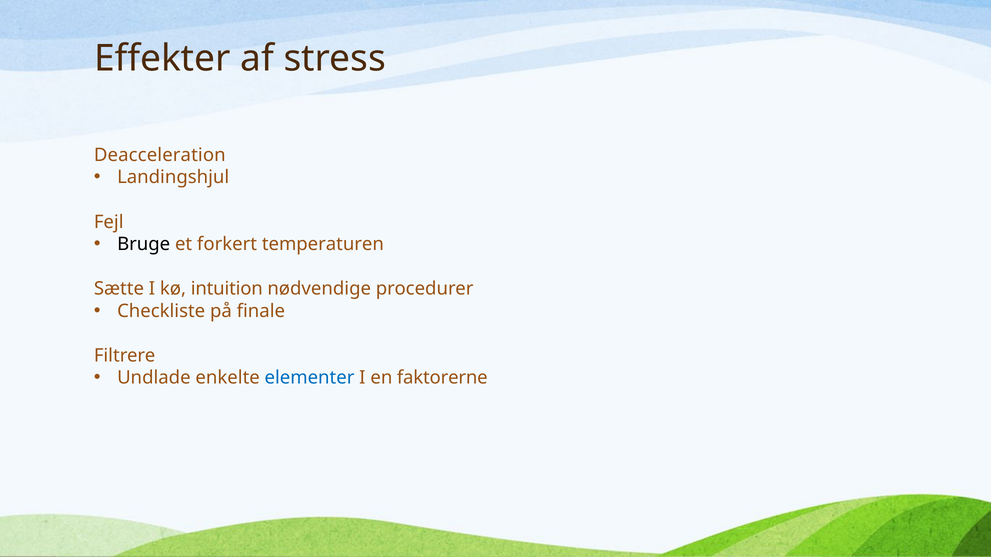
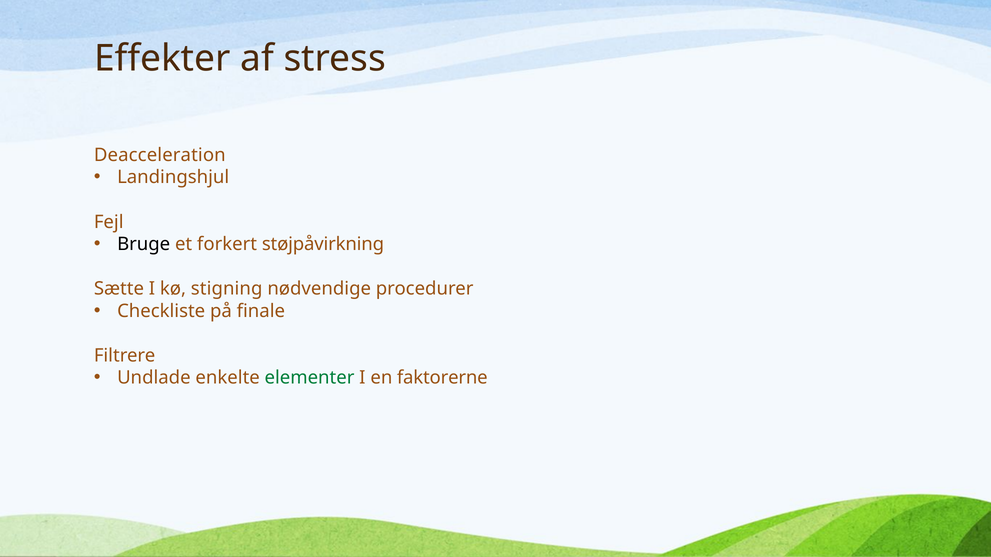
temperaturen: temperaturen -> støjpåvirkning
intuition: intuition -> stigning
elementer colour: blue -> green
